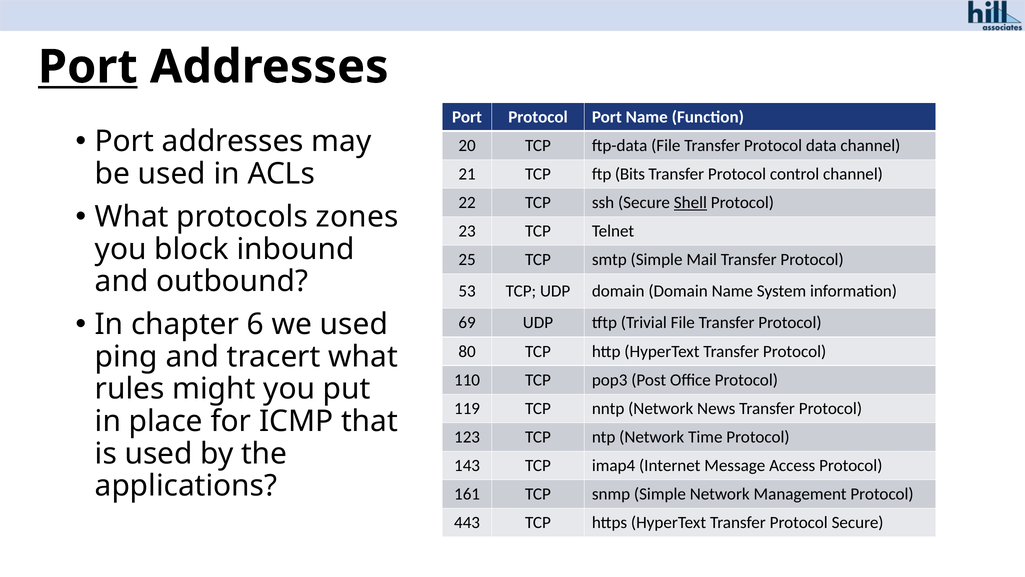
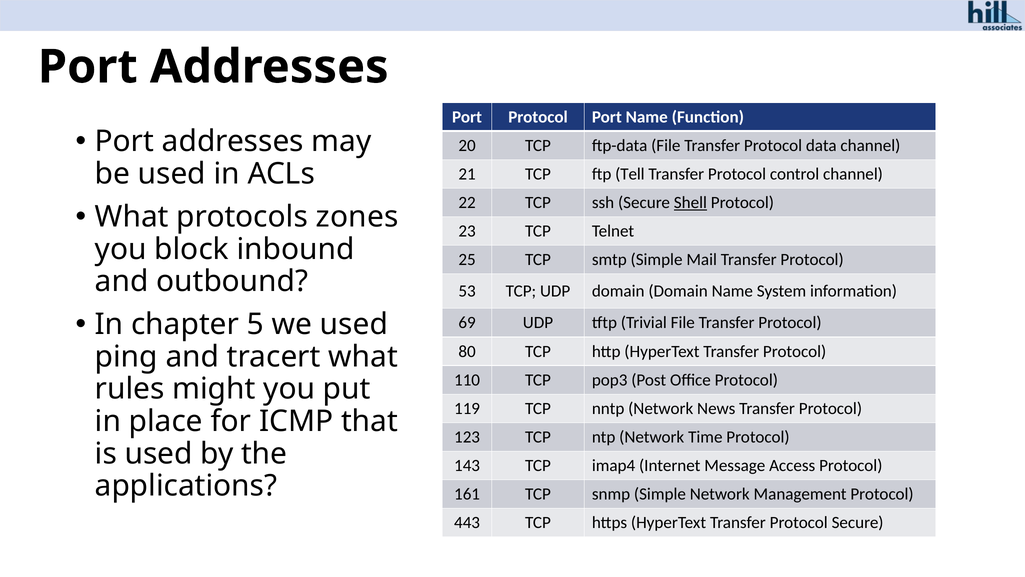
Port at (88, 67) underline: present -> none
Bits: Bits -> Tell
6: 6 -> 5
